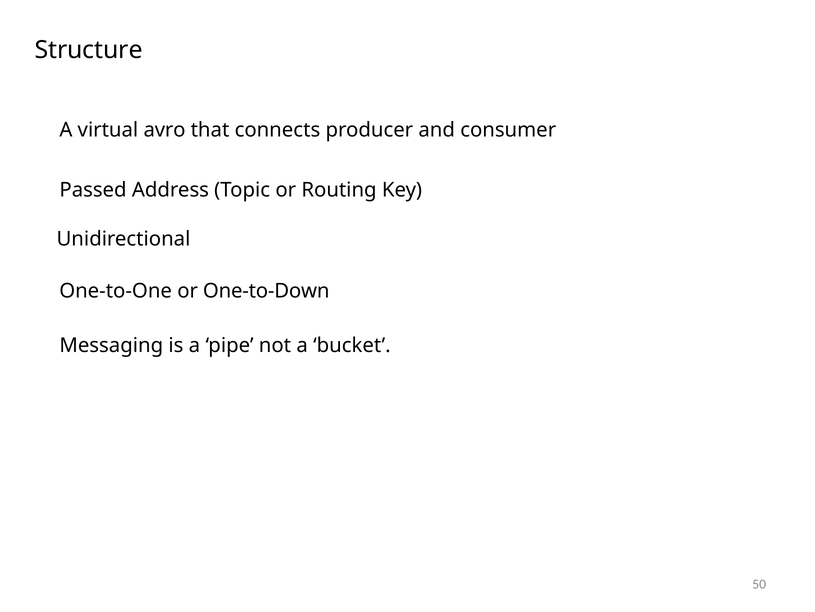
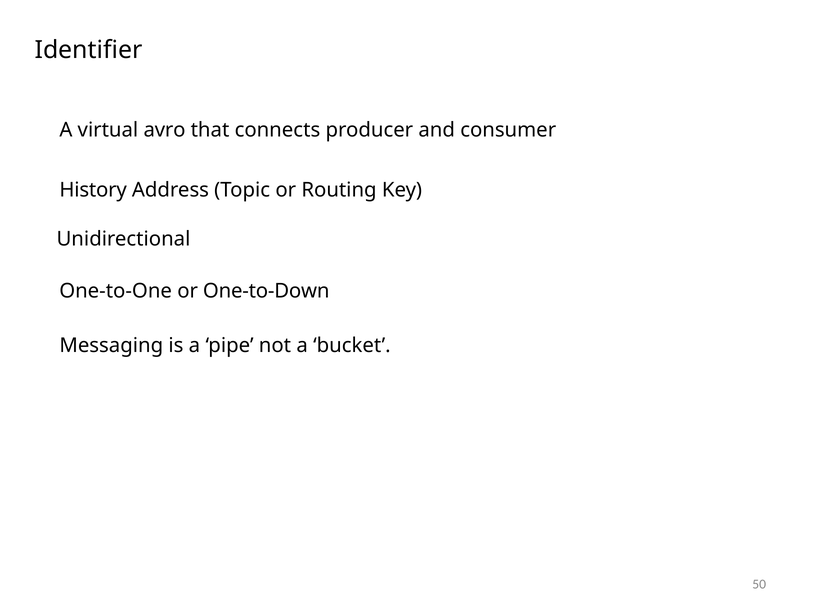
Structure: Structure -> Identifier
Passed: Passed -> History
